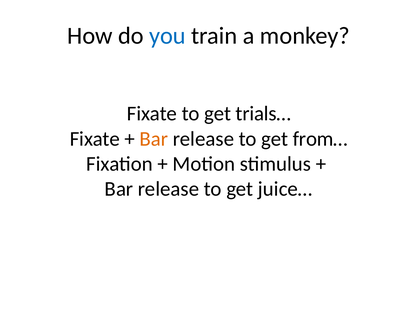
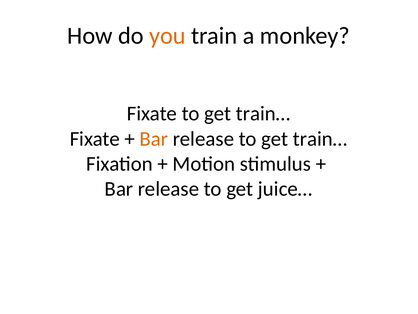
you colour: blue -> orange
Fixate to get trials…: trials… -> train…
release to get from…: from… -> train…
